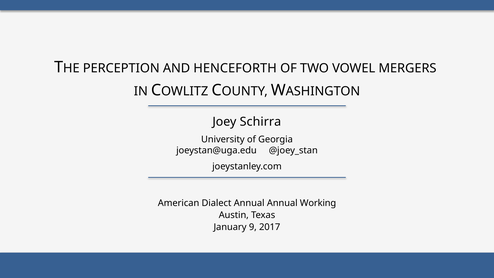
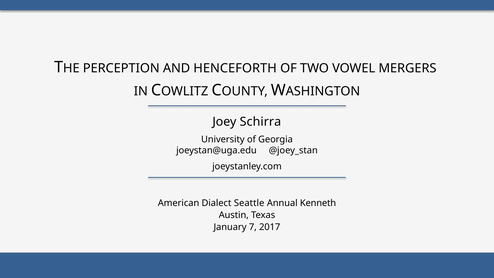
Dialect Annual: Annual -> Seattle
Working: Working -> Kenneth
9: 9 -> 7
